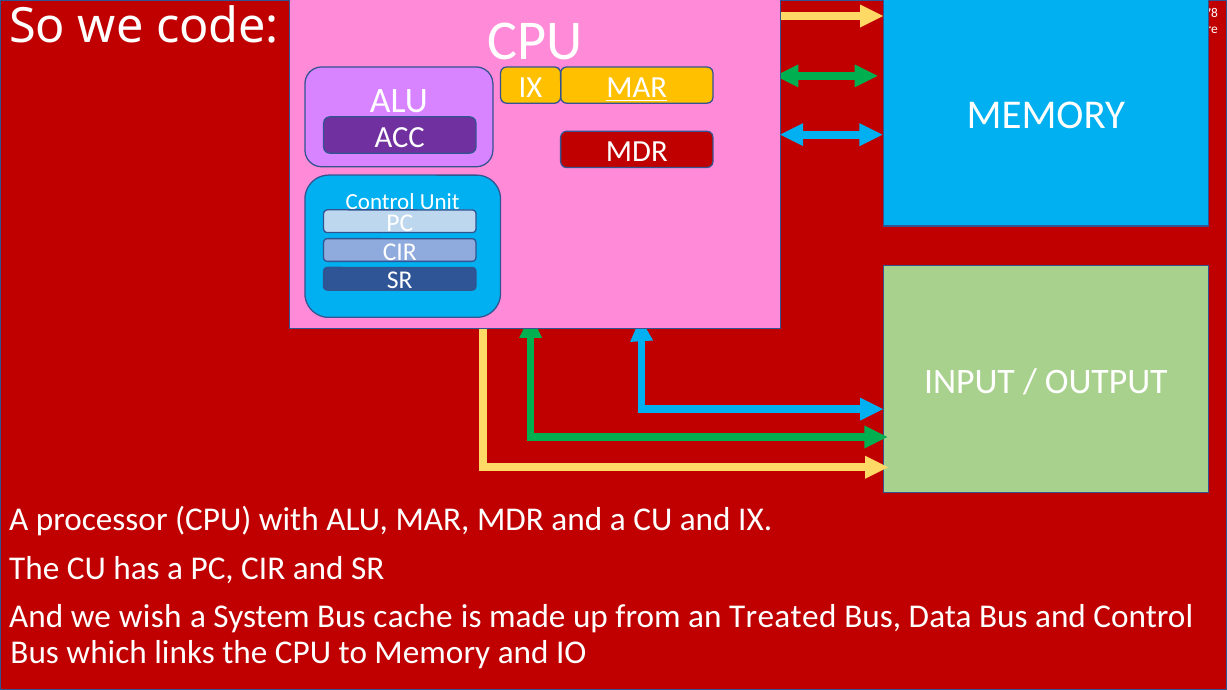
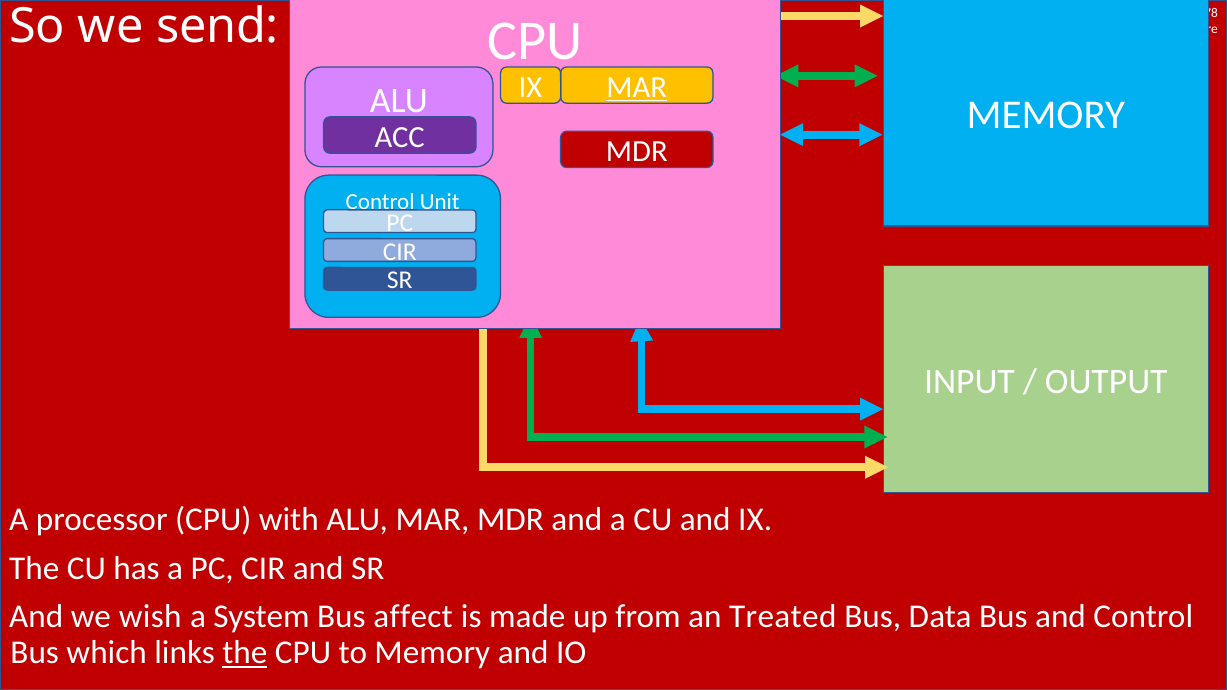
code: code -> send
cache: cache -> affect
the at (245, 653) underline: none -> present
